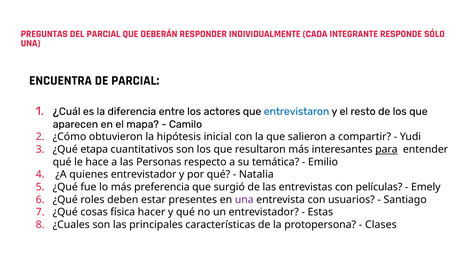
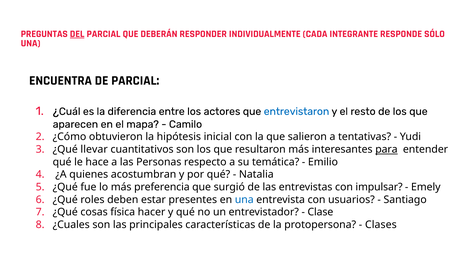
DEL underline: none -> present
compartir: compartir -> tentativas
etapa: etapa -> llevar
quienes entrevistador: entrevistador -> acostumbran
películas: películas -> impulsar
una at (244, 200) colour: purple -> blue
Estas: Estas -> Clase
